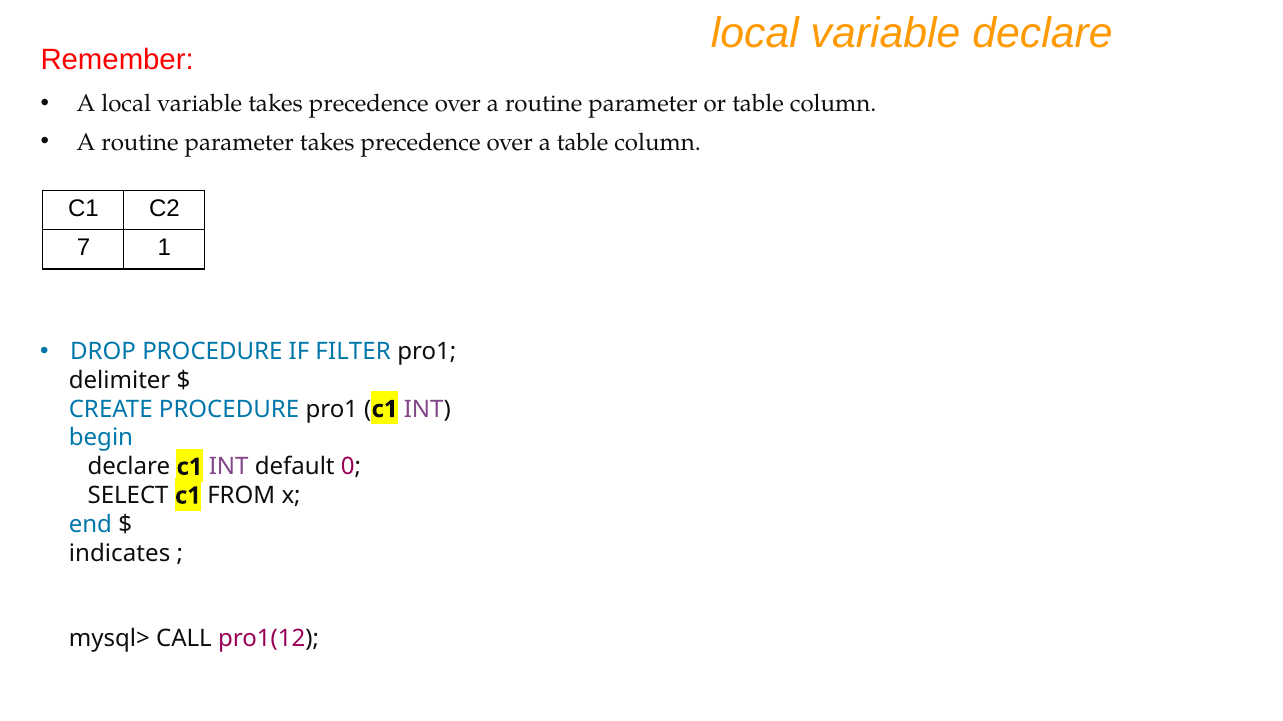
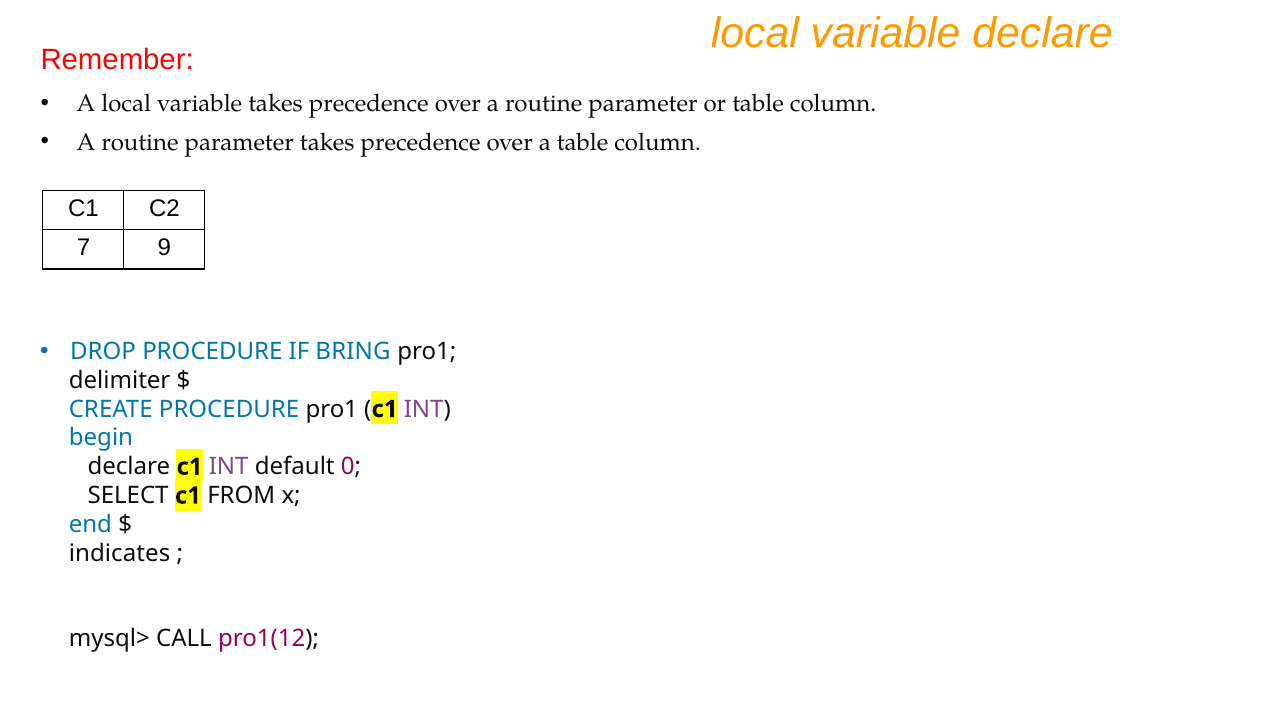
1: 1 -> 9
FILTER: FILTER -> BRING
